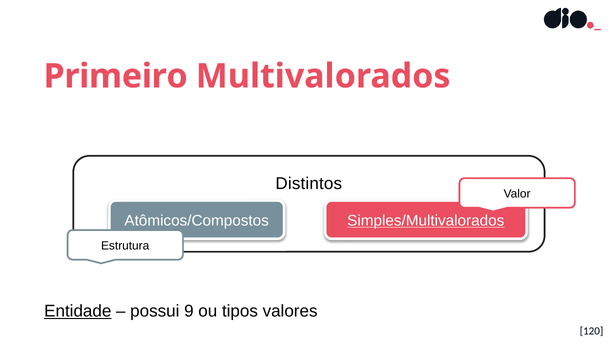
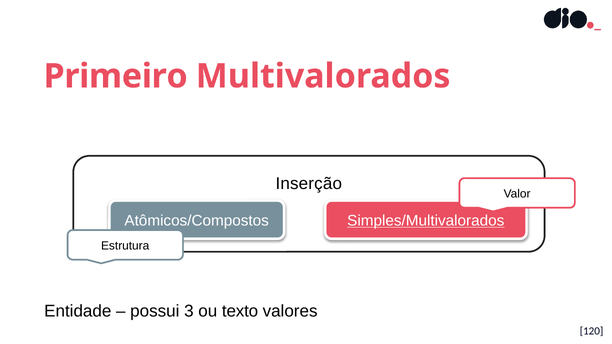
Distintos: Distintos -> Inserção
Entidade underline: present -> none
9: 9 -> 3
tipos: tipos -> texto
